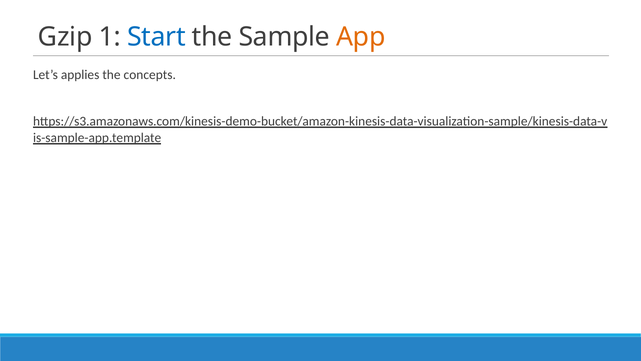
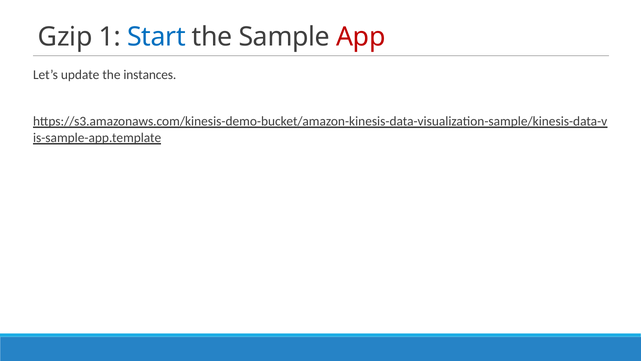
App colour: orange -> red
applies: applies -> update
concepts: concepts -> instances
